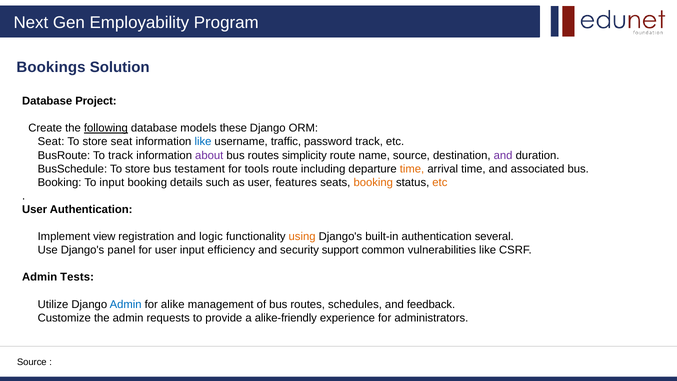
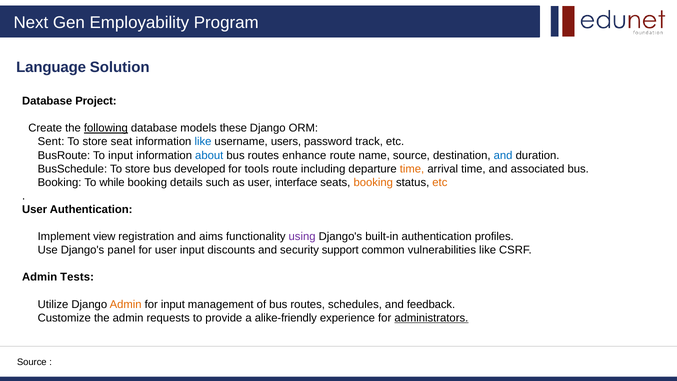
Bookings: Bookings -> Language
Seat at (51, 142): Seat -> Sent
traffic: traffic -> users
To track: track -> input
about colour: purple -> blue
simplicity: simplicity -> enhance
and at (503, 155) colour: purple -> blue
testament: testament -> developed
To input: input -> while
features: features -> interface
logic: logic -> aims
using colour: orange -> purple
several: several -> profiles
efficiency: efficiency -> discounts
Admin at (126, 304) colour: blue -> orange
for alike: alike -> input
administrators underline: none -> present
